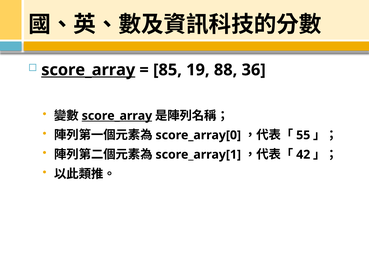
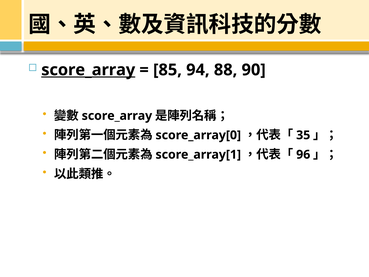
19: 19 -> 94
36: 36 -> 90
score_array at (117, 116) underline: present -> none
55: 55 -> 35
42: 42 -> 96
